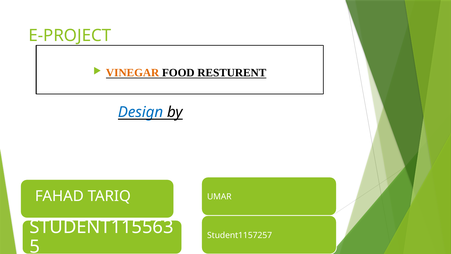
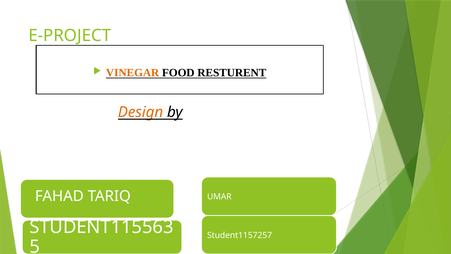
Design colour: blue -> orange
